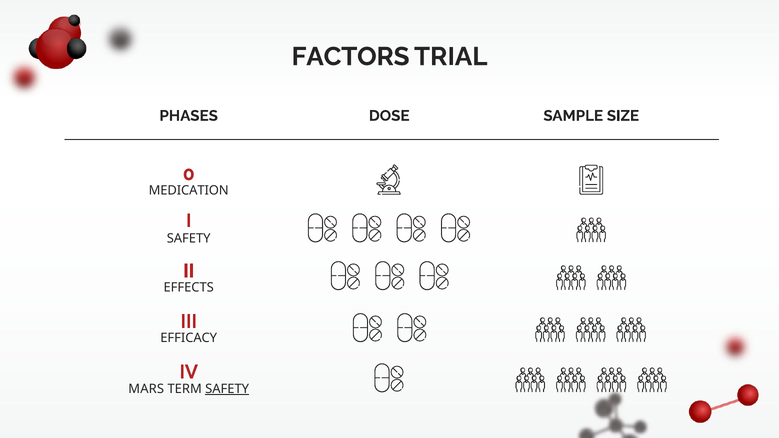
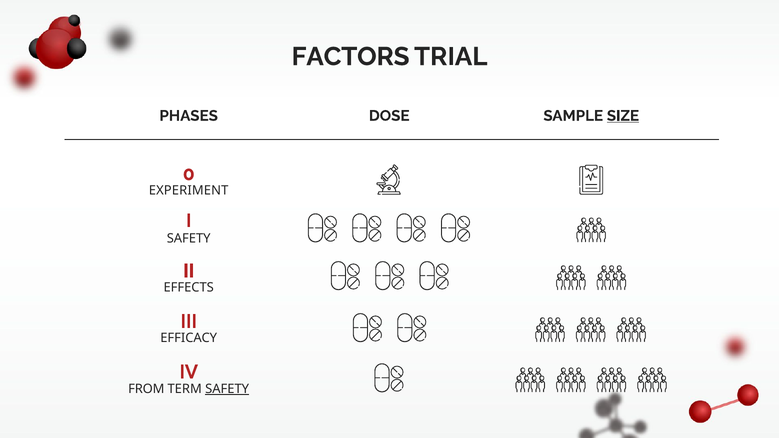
SIZE underline: none -> present
MEDICATION: MEDICATION -> EXPERIMENT
MARS: MARS -> FROM
